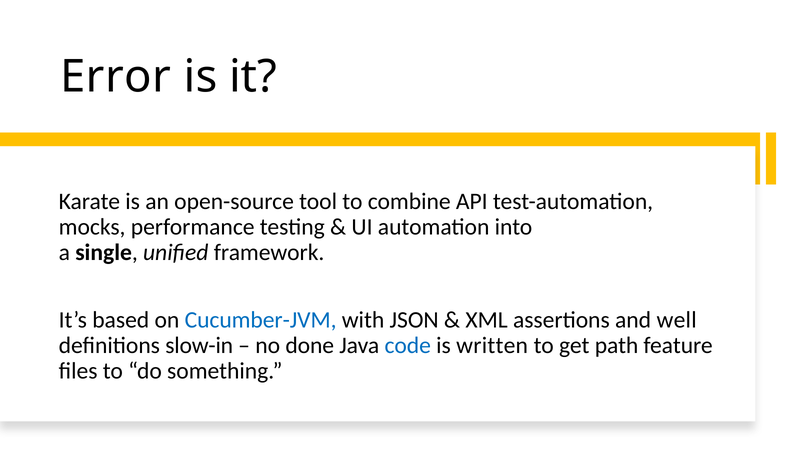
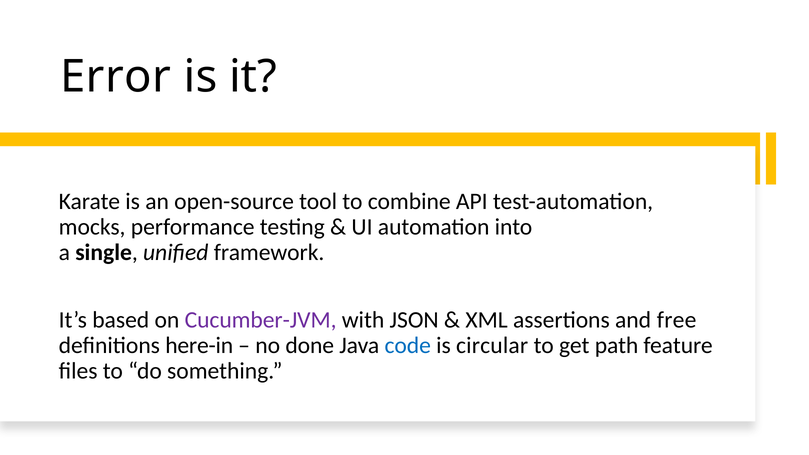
Cucumber-JVM colour: blue -> purple
well: well -> free
slow-in: slow-in -> here-in
written: written -> circular
